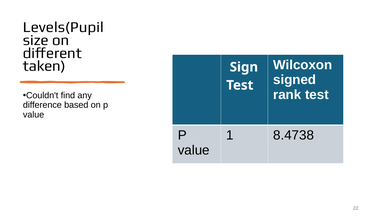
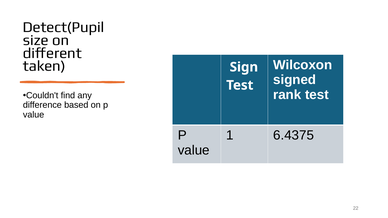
Levels(Pupil: Levels(Pupil -> Detect(Pupil
8.4738: 8.4738 -> 6.4375
